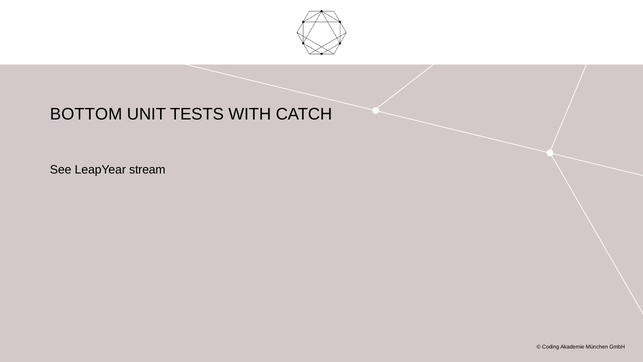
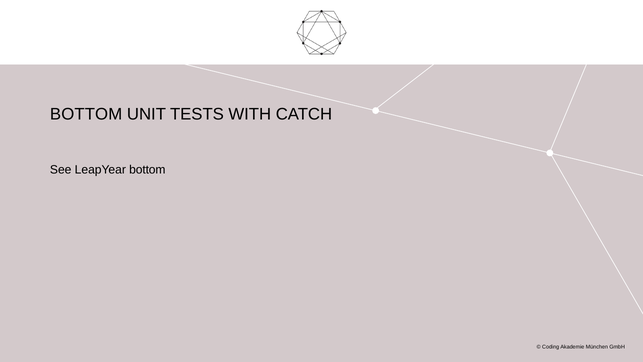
LeapYear stream: stream -> bottom
